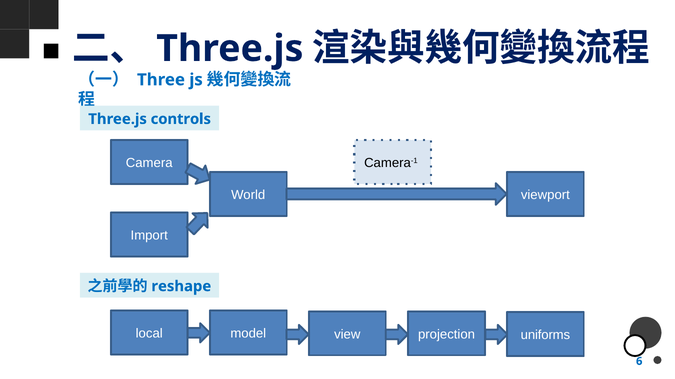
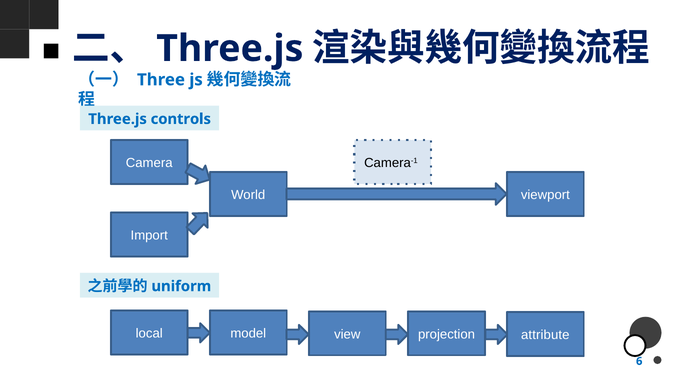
reshape: reshape -> uniform
uniforms: uniforms -> attribute
